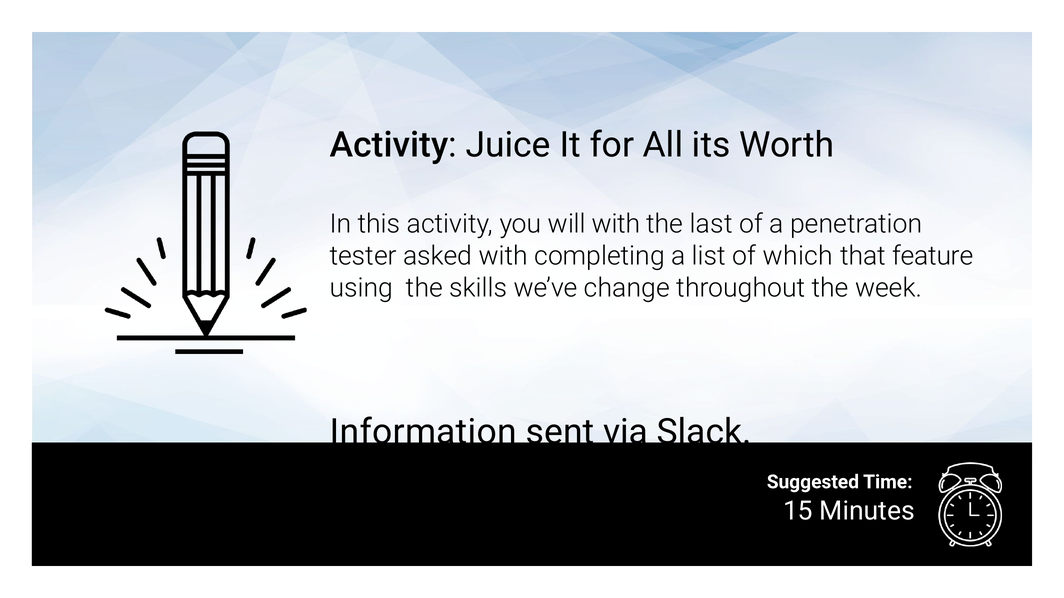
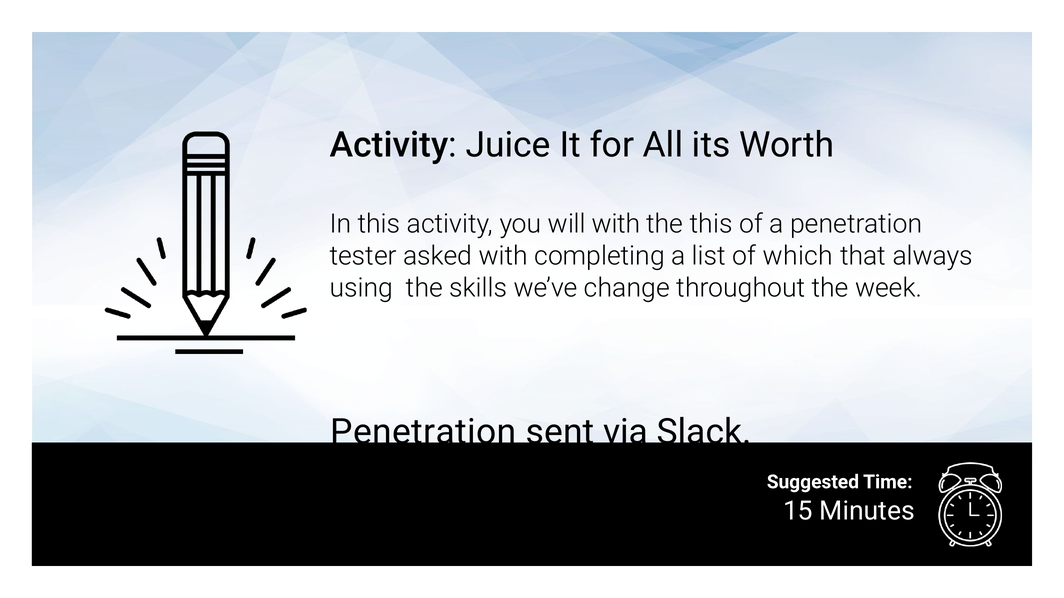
the last: last -> this
feature: feature -> always
Information at (423, 432): Information -> Penetration
